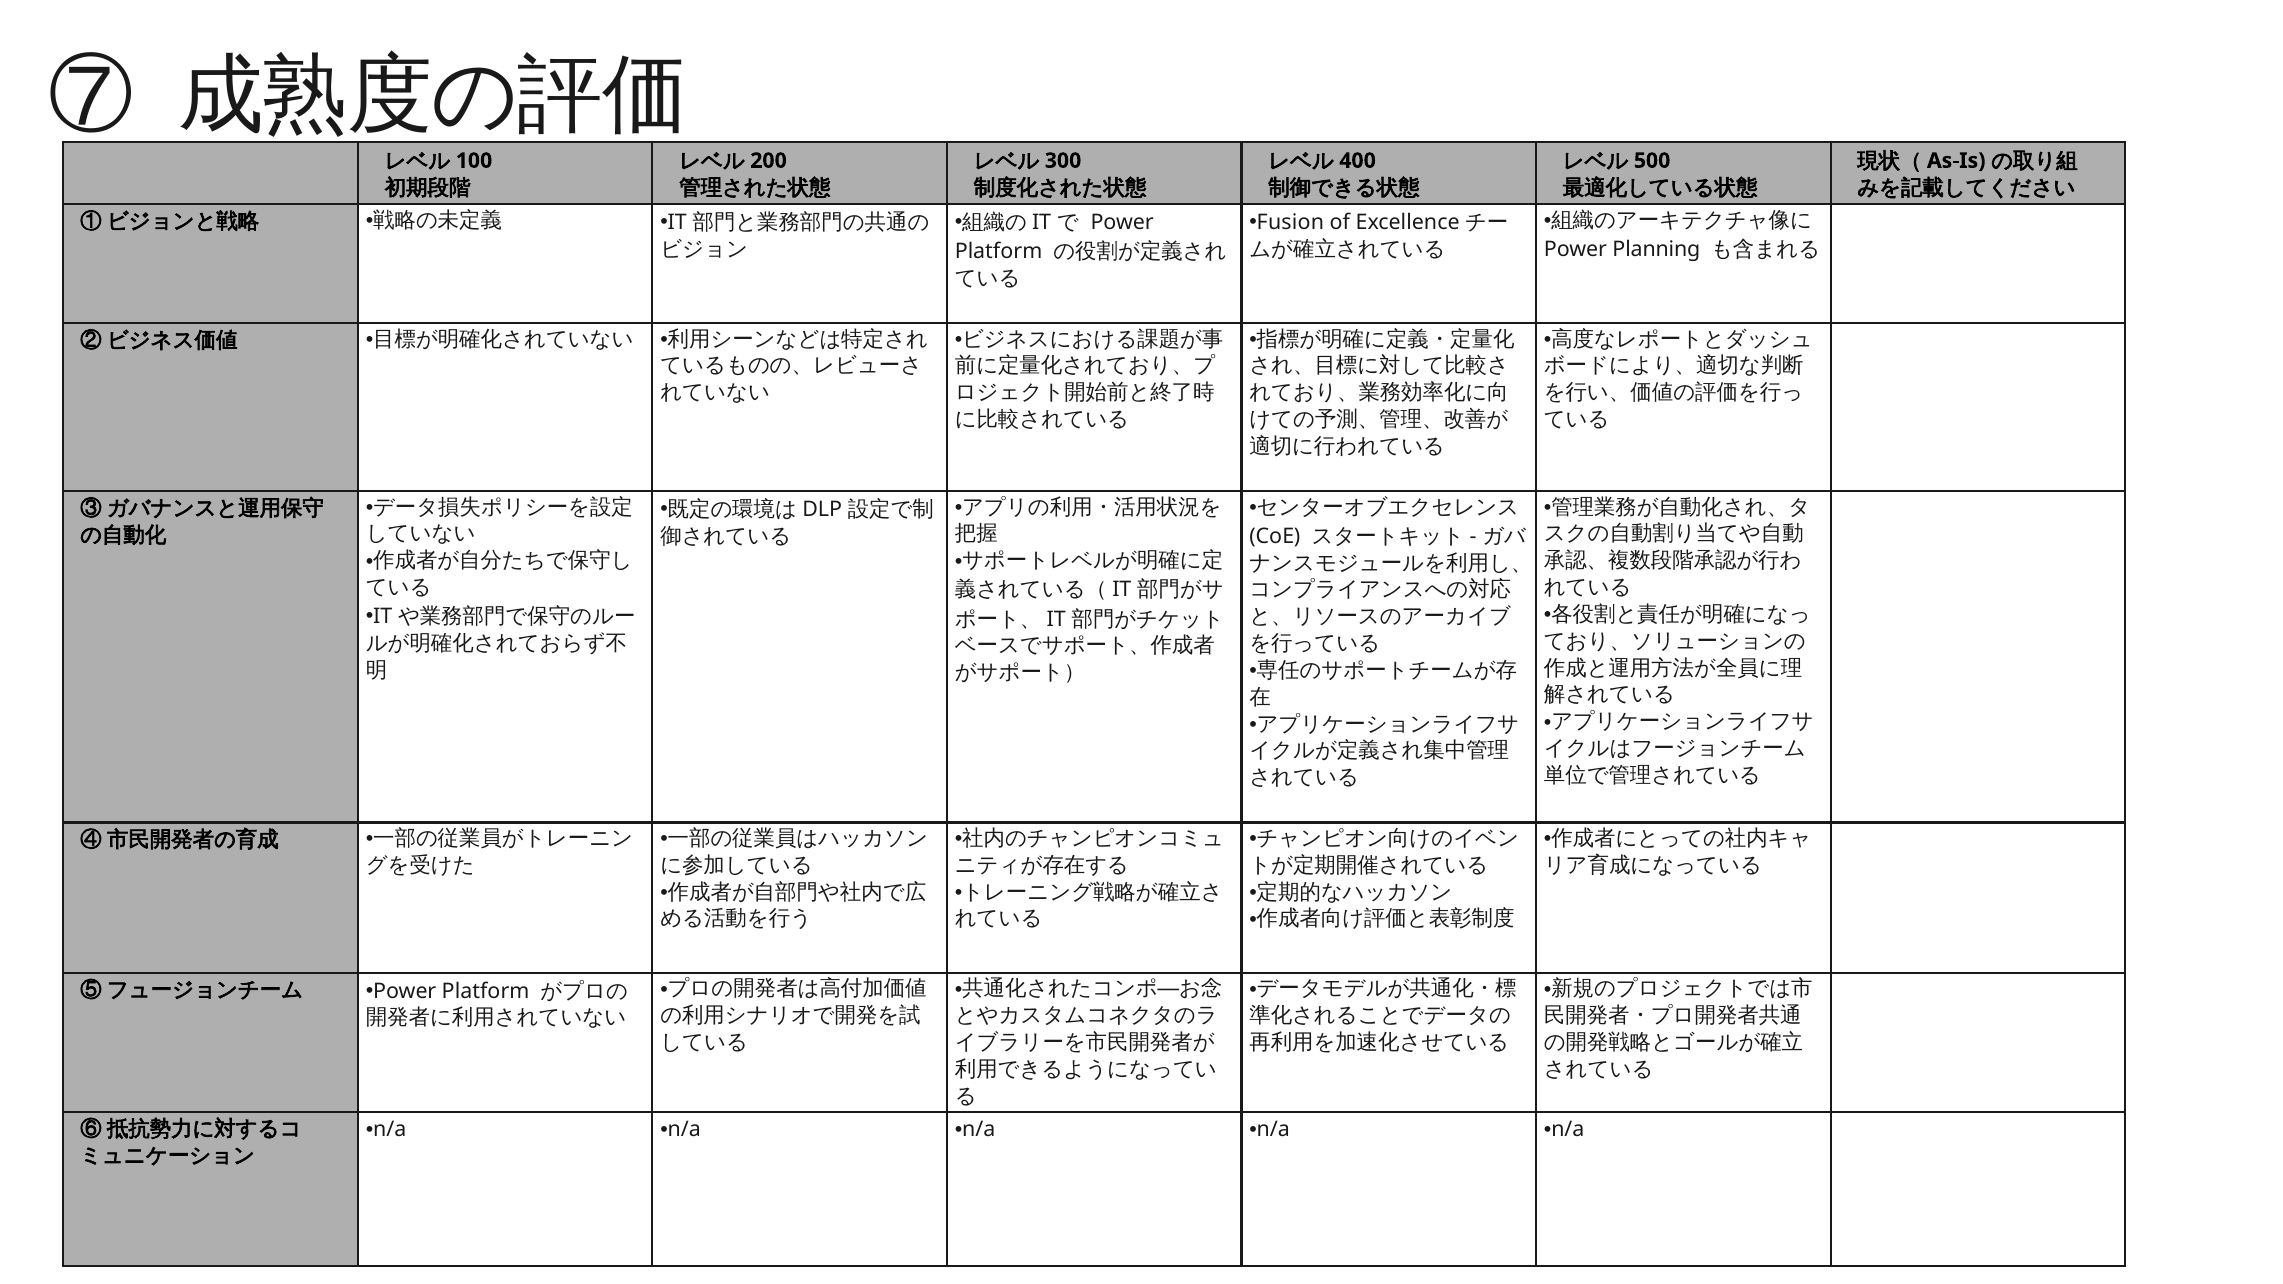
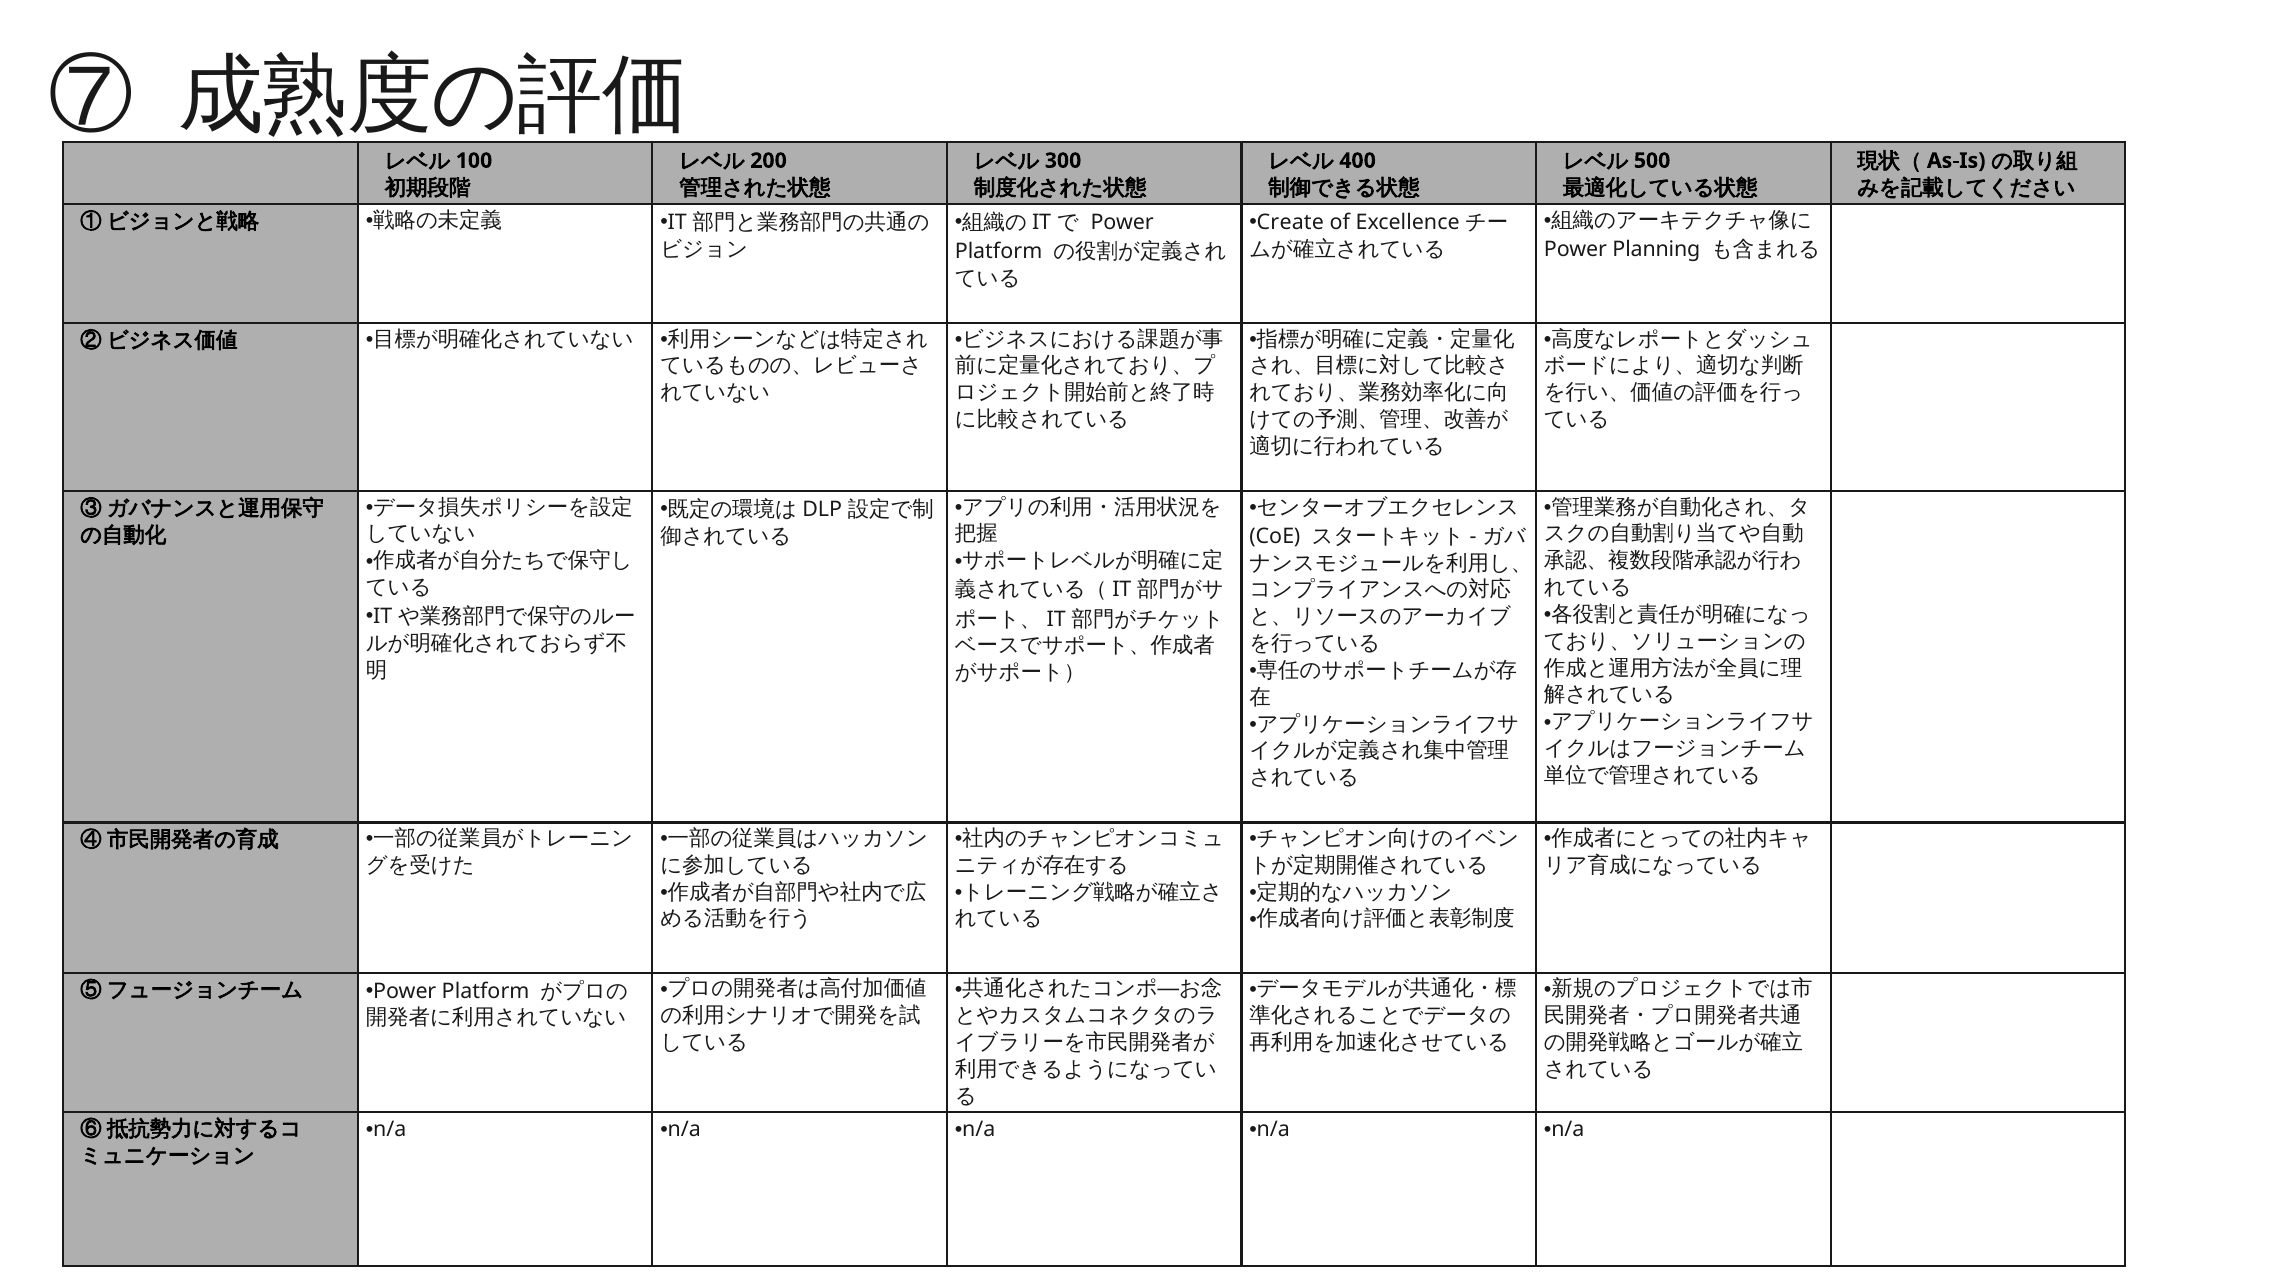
Fusion: Fusion -> Create
